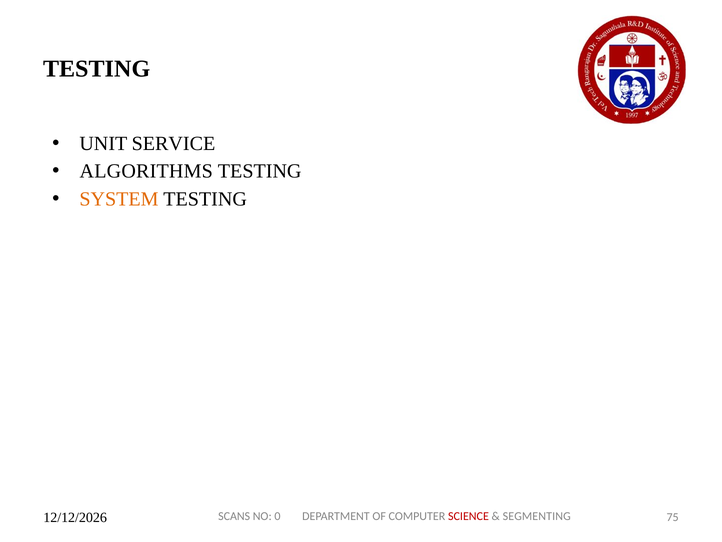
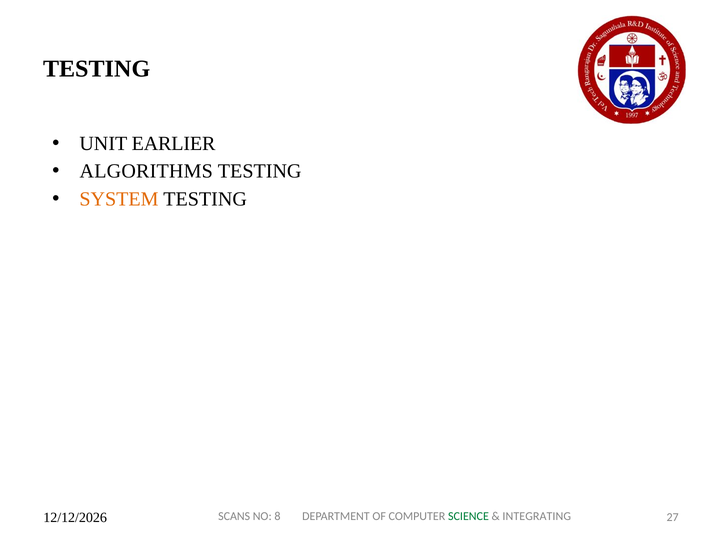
SERVICE: SERVICE -> EARLIER
75: 75 -> 27
0: 0 -> 8
SCIENCE colour: red -> green
SEGMENTING: SEGMENTING -> INTEGRATING
